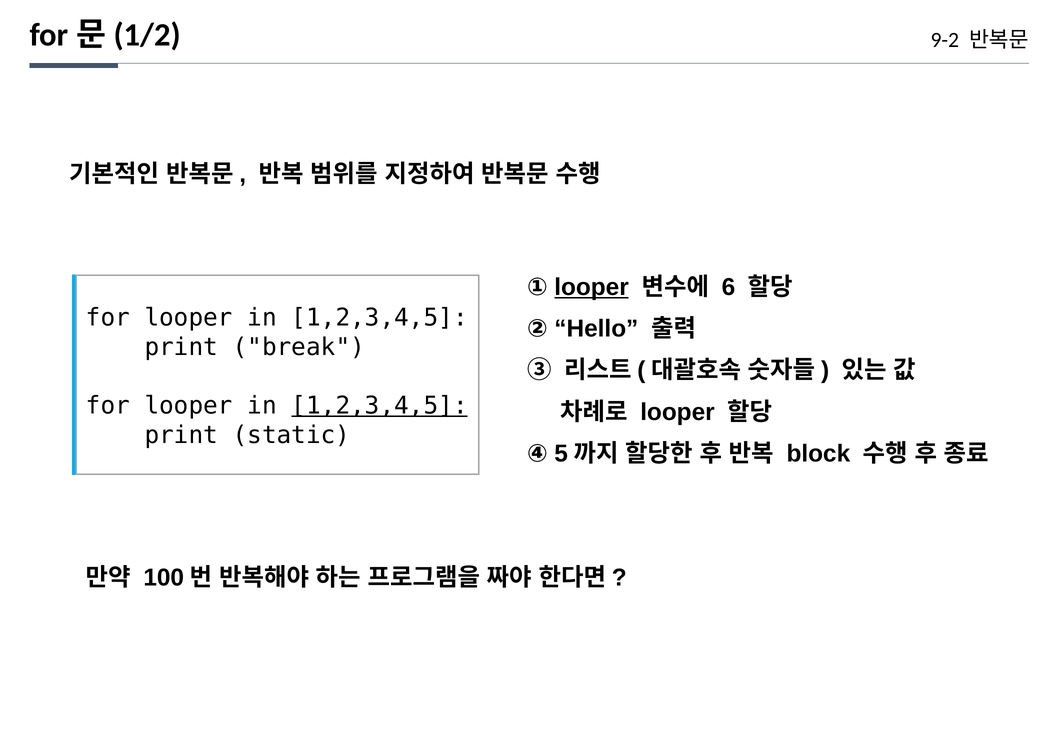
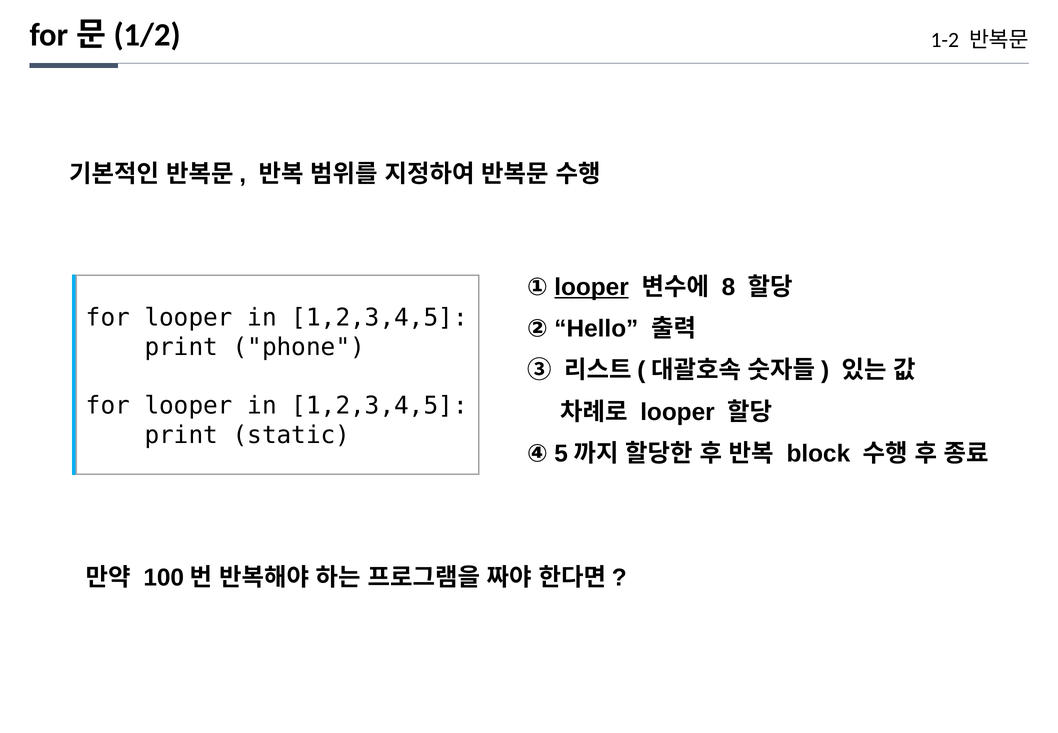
9-2: 9-2 -> 1-2
6: 6 -> 8
break: break -> phone
1,2,3,4,5 at (380, 405) underline: present -> none
